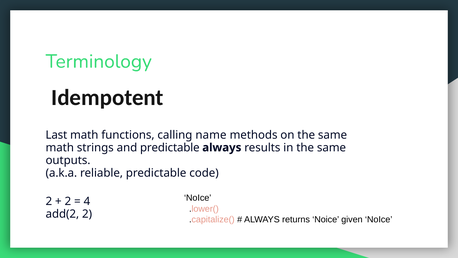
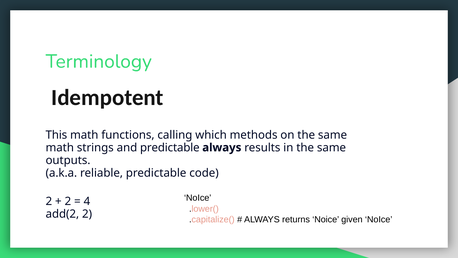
Last: Last -> This
name: name -> which
